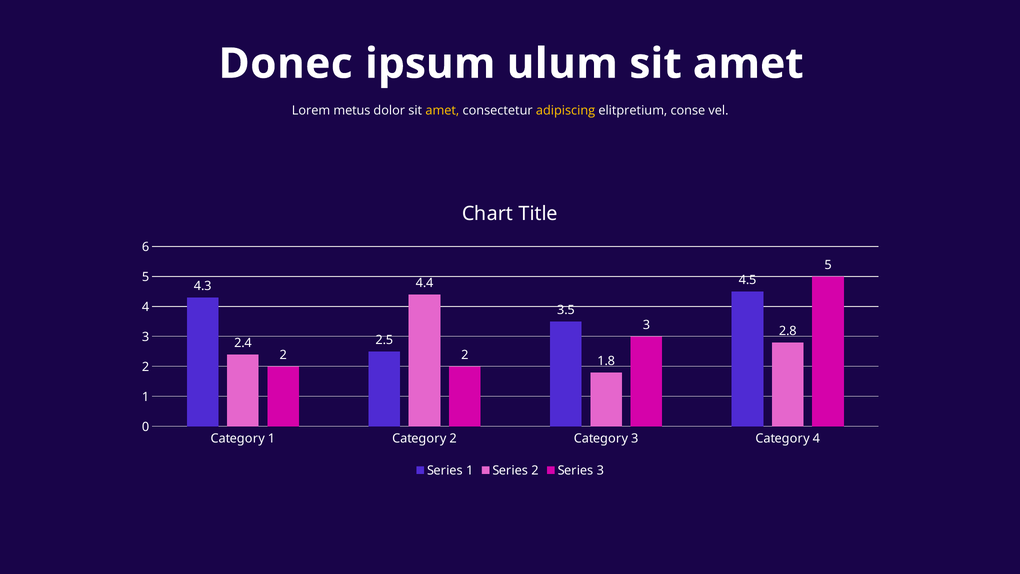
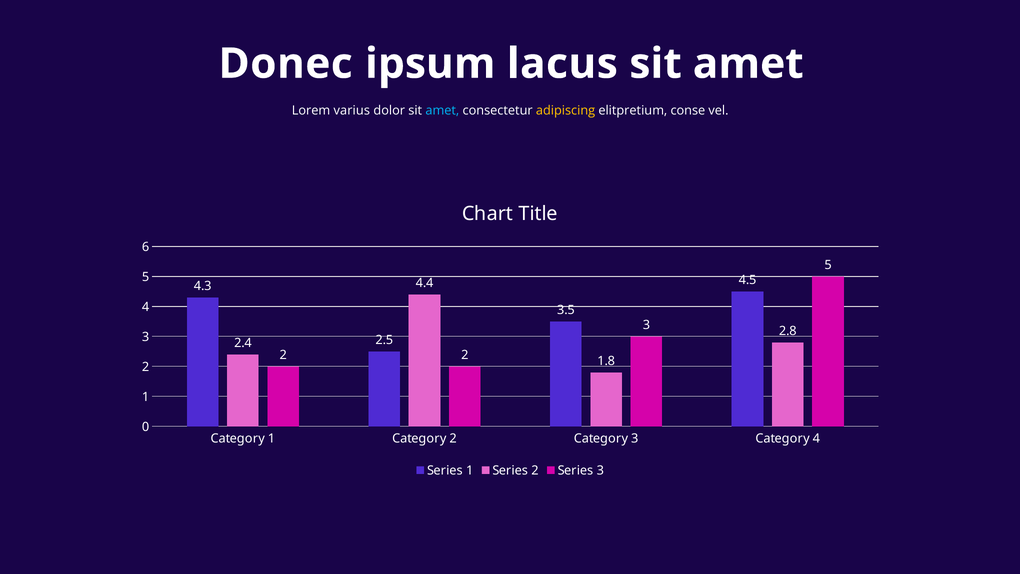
ulum: ulum -> lacus
metus: metus -> varius
amet at (442, 111) colour: yellow -> light blue
